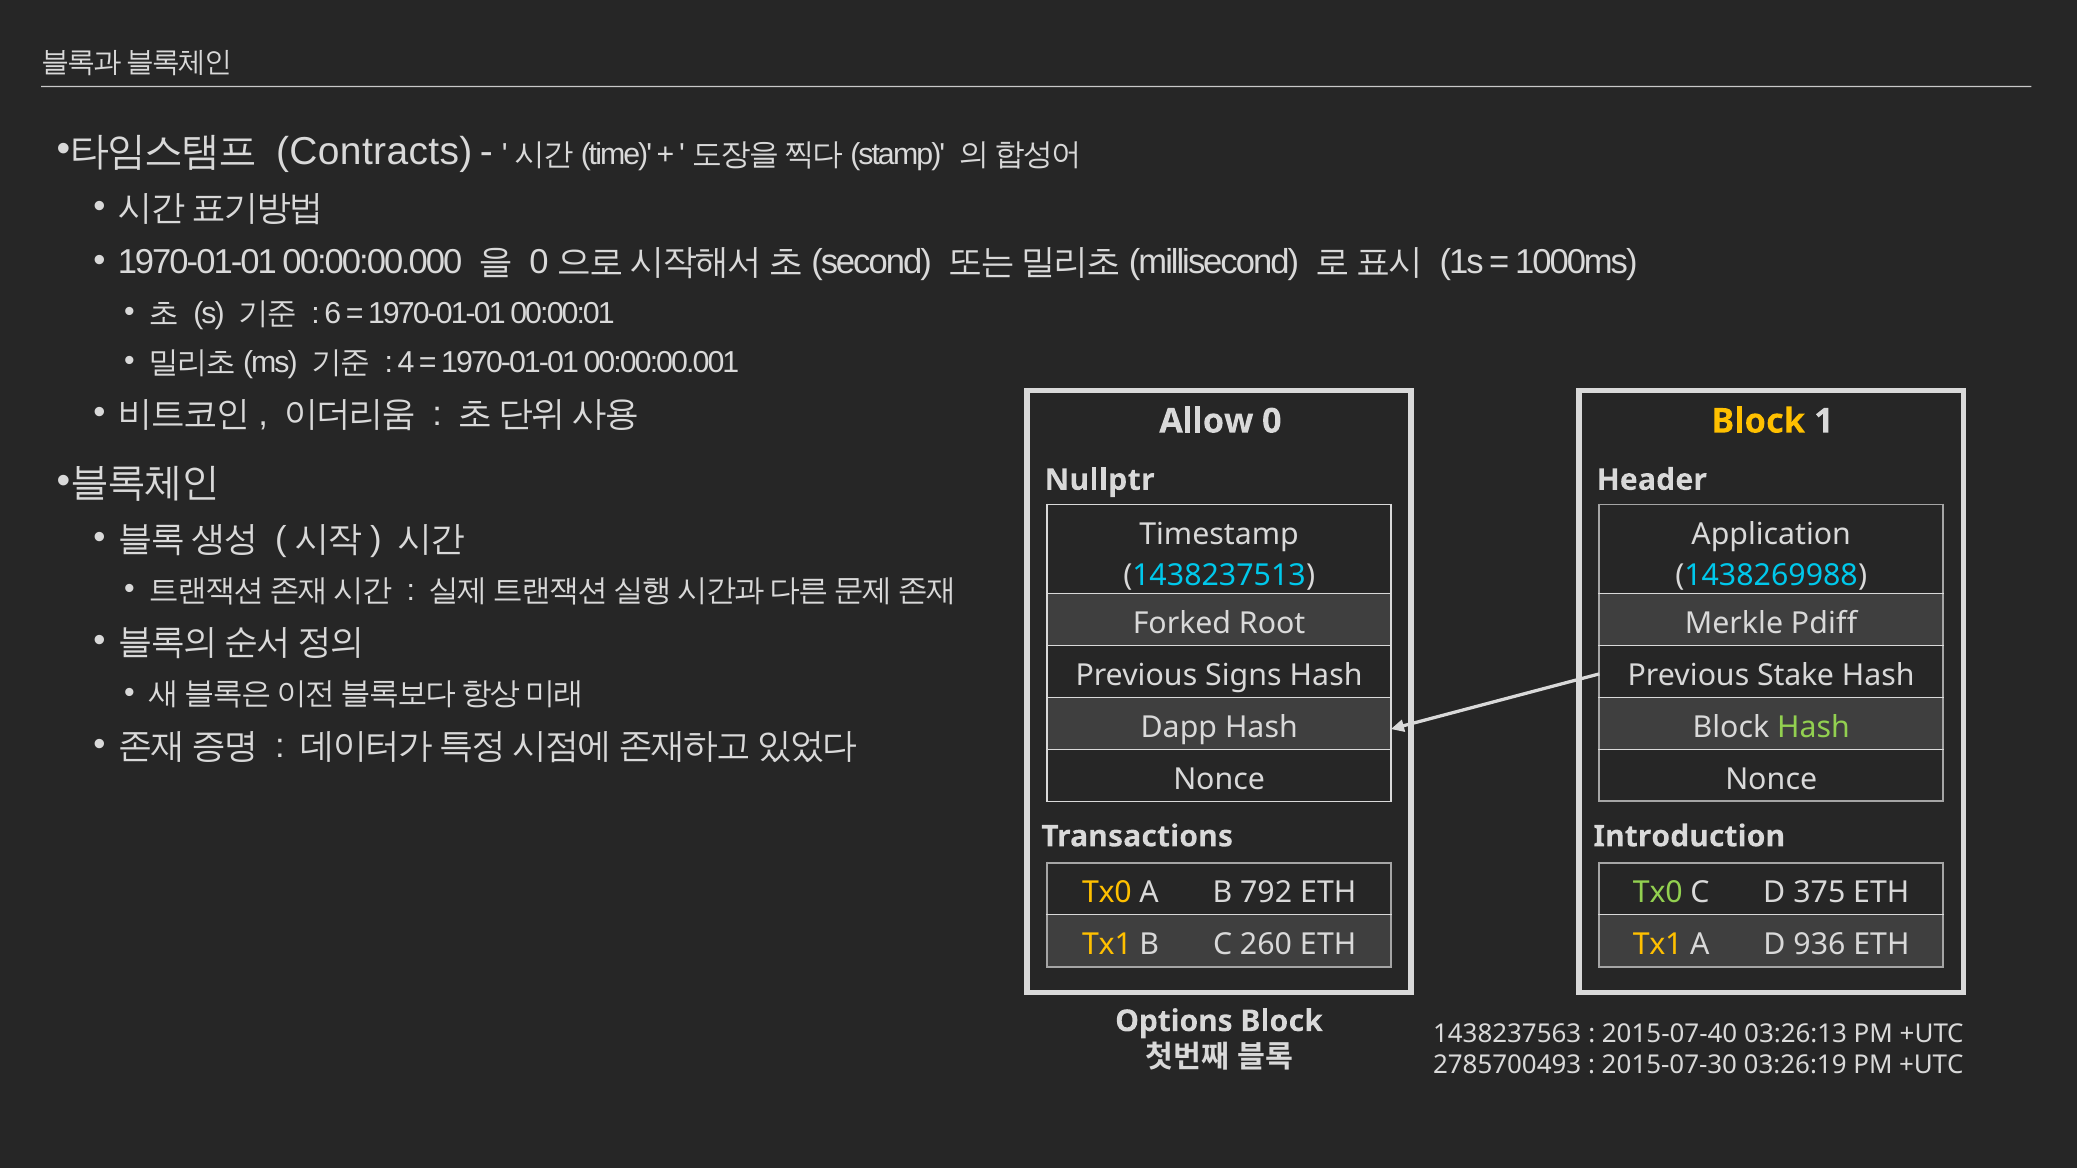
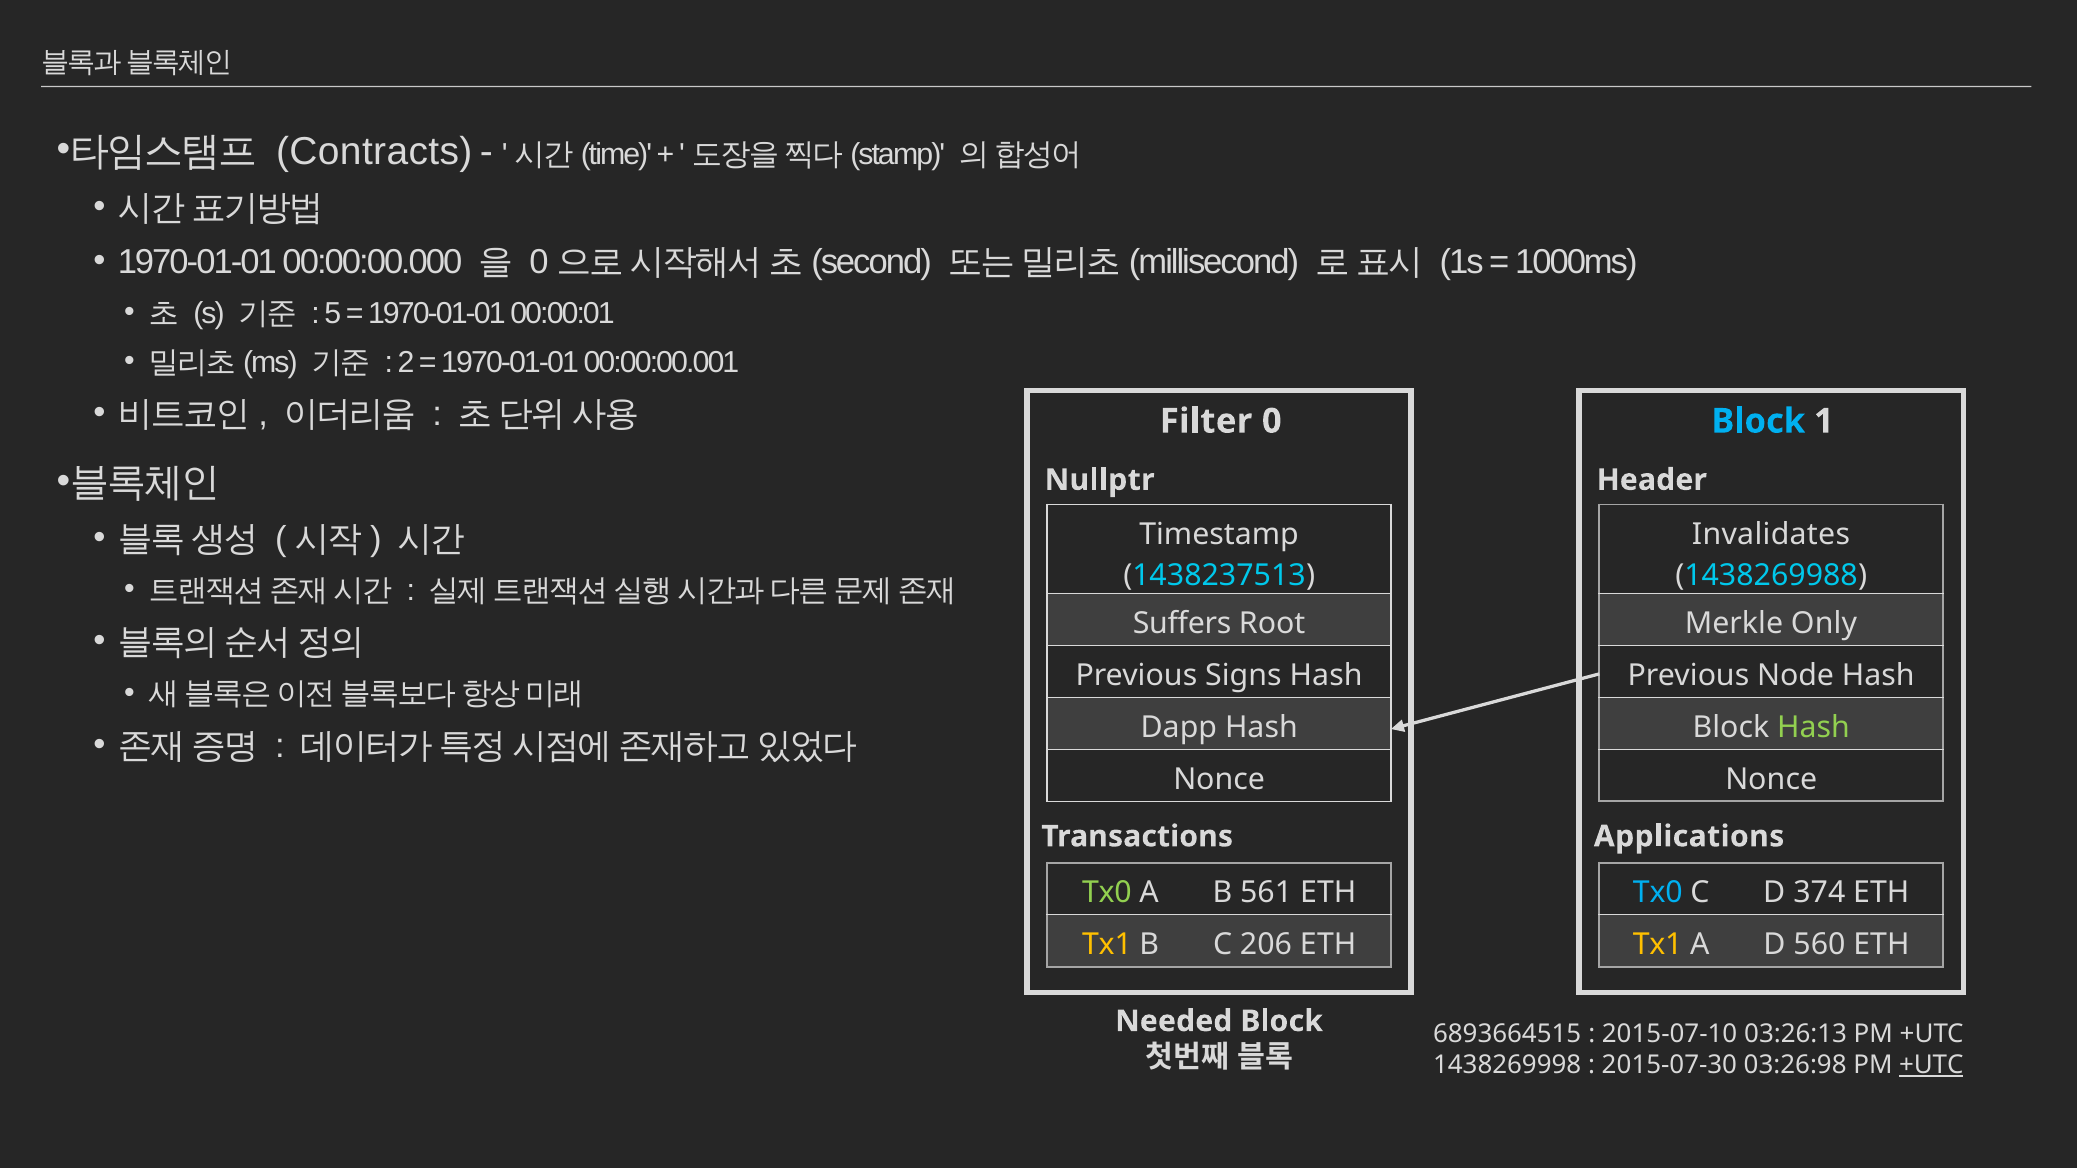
6: 6 -> 5
4: 4 -> 2
Allow: Allow -> Filter
Block at (1758, 421) colour: yellow -> light blue
Application: Application -> Invalidates
Forked: Forked -> Suffers
Pdiff: Pdiff -> Only
Stake: Stake -> Node
Introduction: Introduction -> Applications
Tx0 at (1107, 893) colour: yellow -> light green
792: 792 -> 561
Tx0 at (1658, 893) colour: light green -> light blue
375: 375 -> 374
260: 260 -> 206
936: 936 -> 560
Options: Options -> Needed
1438237563: 1438237563 -> 6893664515
2015-07-40: 2015-07-40 -> 2015-07-10
2785700493: 2785700493 -> 1438269998
03:26:19: 03:26:19 -> 03:26:98
+UTC at (1931, 1065) underline: none -> present
